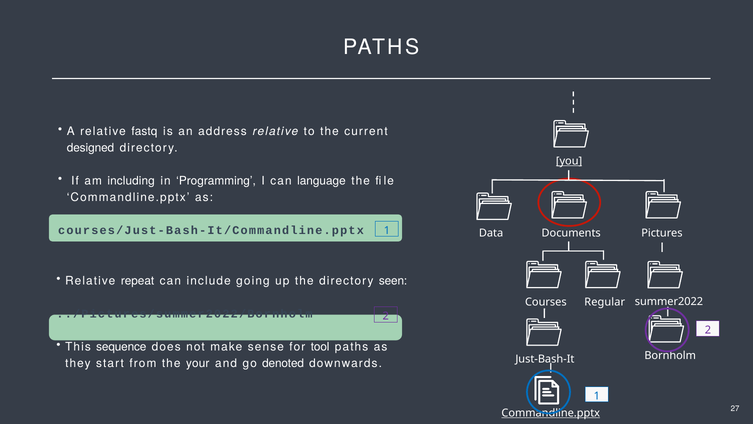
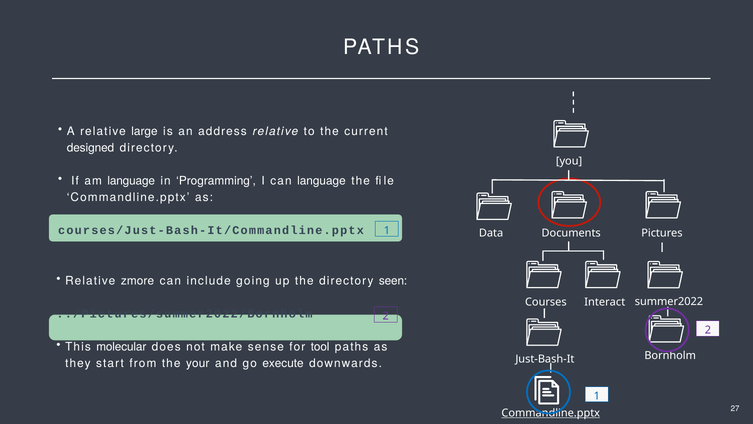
fastq: fastq -> large
you underline: present -> none
am including: including -> language
repeat: repeat -> zmore
Regular: Regular -> Interact
sequence: sequence -> molecular
denoted: denoted -> execute
